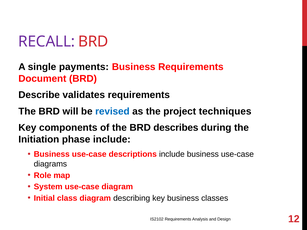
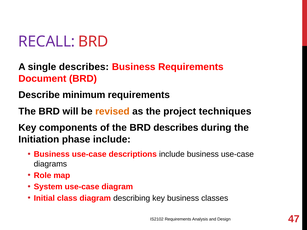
single payments: payments -> describes
validates: validates -> minimum
revised colour: blue -> orange
12: 12 -> 47
